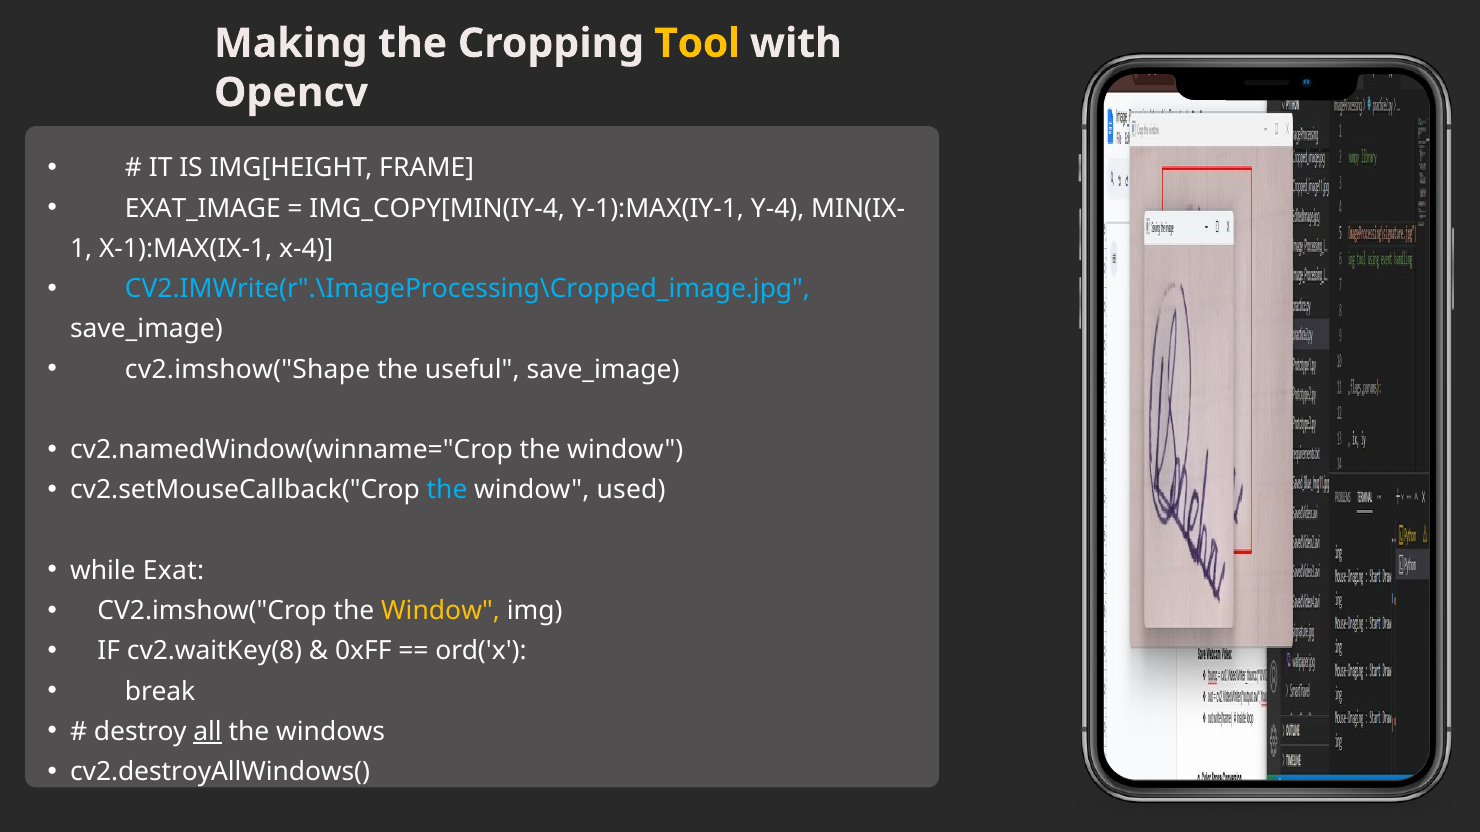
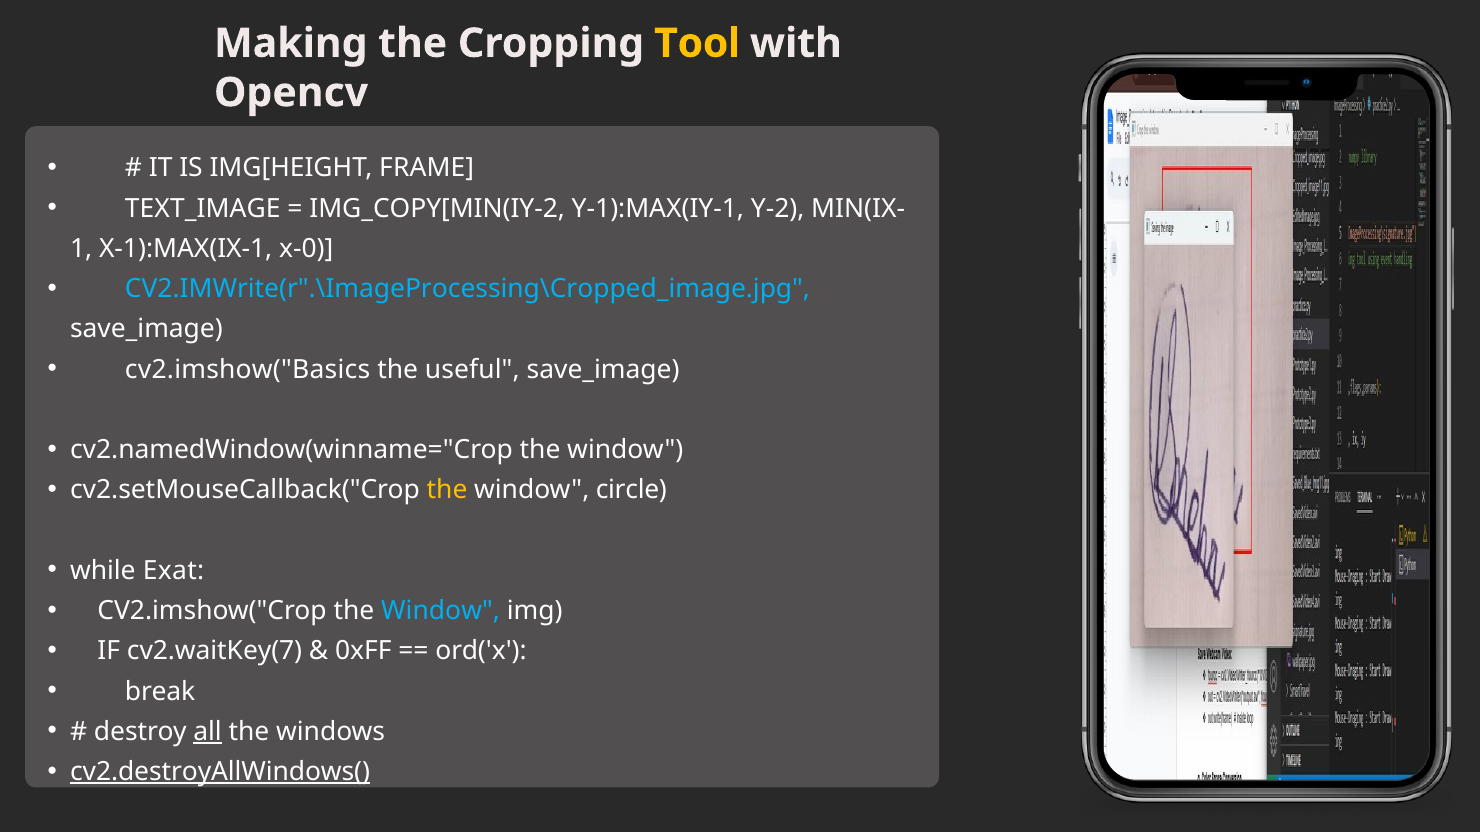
EXAT_IMAGE: EXAT_IMAGE -> TEXT_IMAGE
IMG_COPY[MIN(IY-4: IMG_COPY[MIN(IY-4 -> IMG_COPY[MIN(IY-2
Y-4: Y-4 -> Y-2
x-4: x-4 -> x-0
cv2.imshow("Shape: cv2.imshow("Shape -> cv2.imshow("Basics
the at (447, 490) colour: light blue -> yellow
used: used -> circle
Window at (441, 611) colour: yellow -> light blue
cv2.waitKey(8: cv2.waitKey(8 -> cv2.waitKey(7
cv2.destroyAllWindows( underline: none -> present
